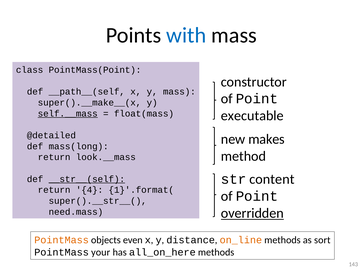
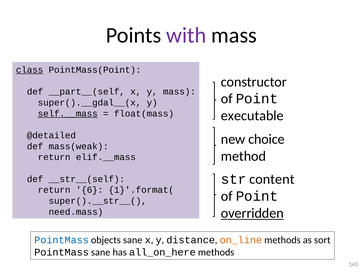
with colour: blue -> purple
class underline: none -> present
__path__(self: __path__(self -> __part__(self
super().__make__(x: super().__make__(x -> super().__gdal__(x
makes: makes -> choice
mass(long: mass(long -> mass(weak
look.__mass: look.__mass -> elif.__mass
__str__(self underline: present -> none
4: 4 -> 6
PointMass at (62, 239) colour: orange -> blue
objects even: even -> sane
PointMass your: your -> sane
